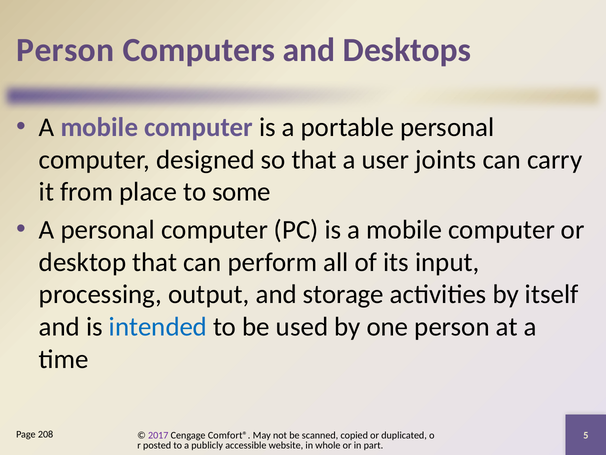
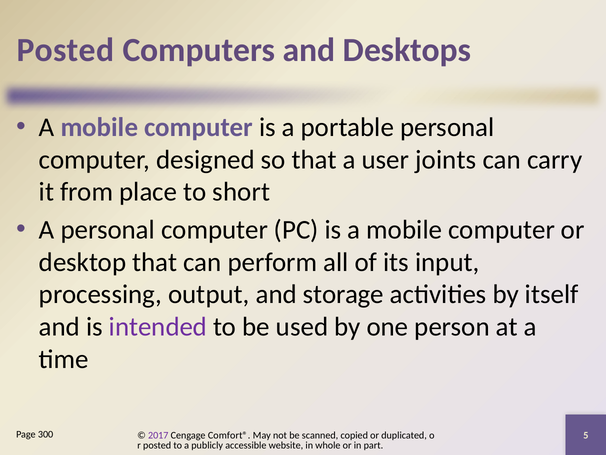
Person at (65, 50): Person -> Posted
some: some -> short
intended colour: blue -> purple
208: 208 -> 300
